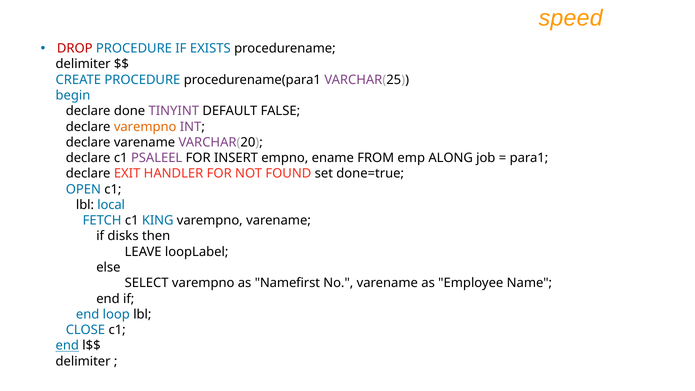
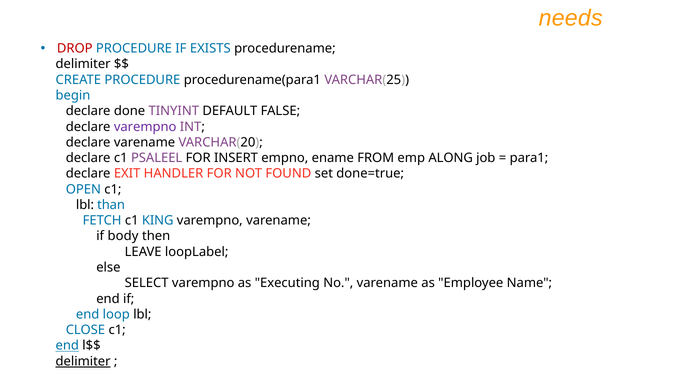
speed: speed -> needs
varempno at (145, 127) colour: orange -> purple
local: local -> than
disks: disks -> body
Namefirst: Namefirst -> Executing
delimiter at (83, 361) underline: none -> present
